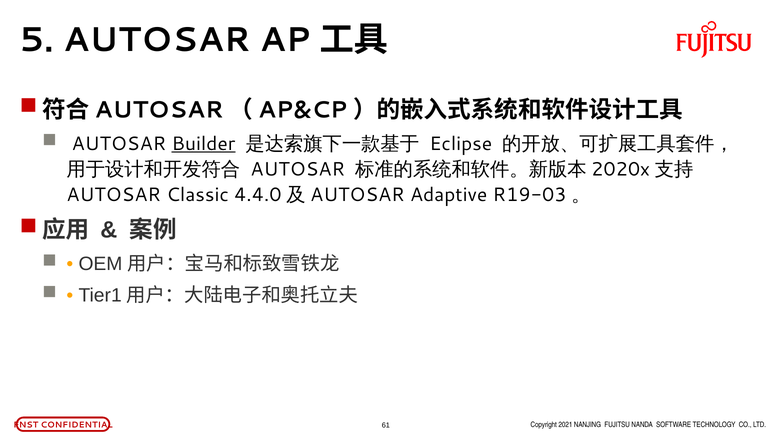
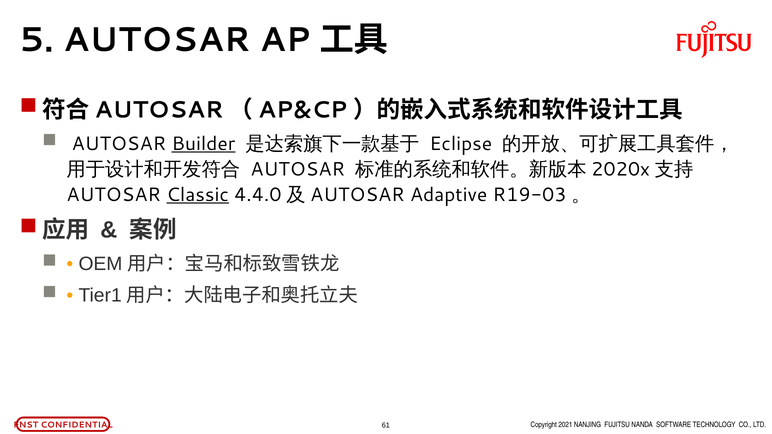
Classic underline: none -> present
